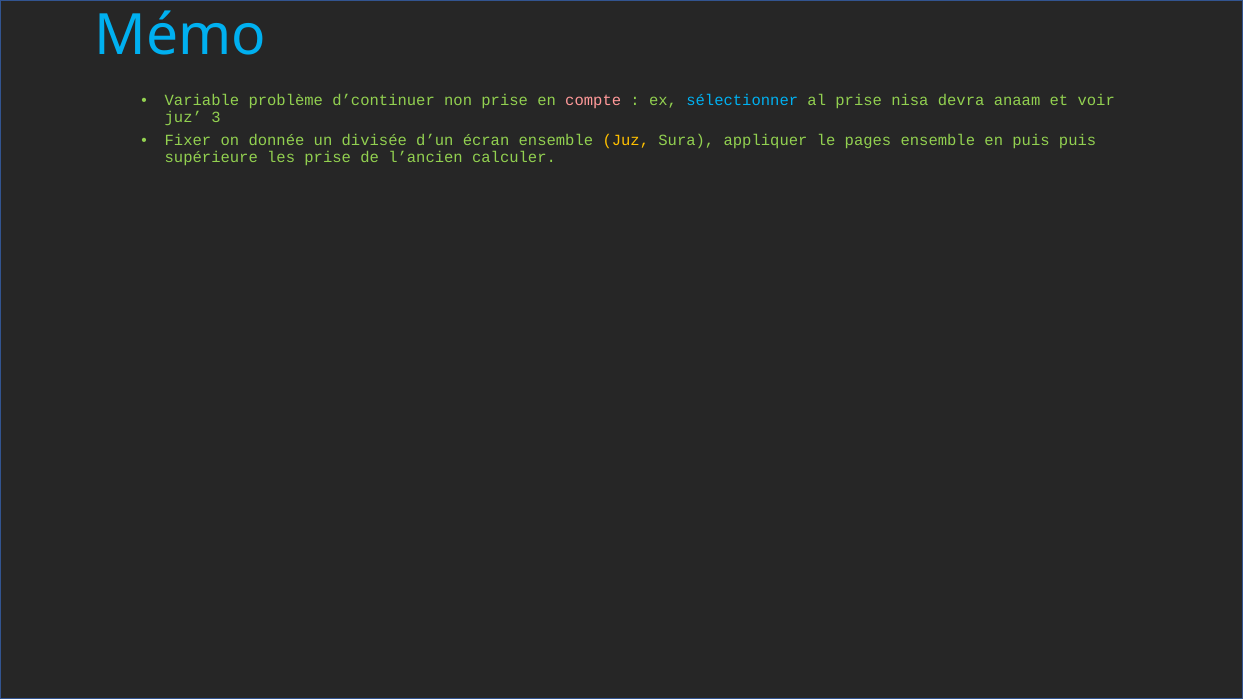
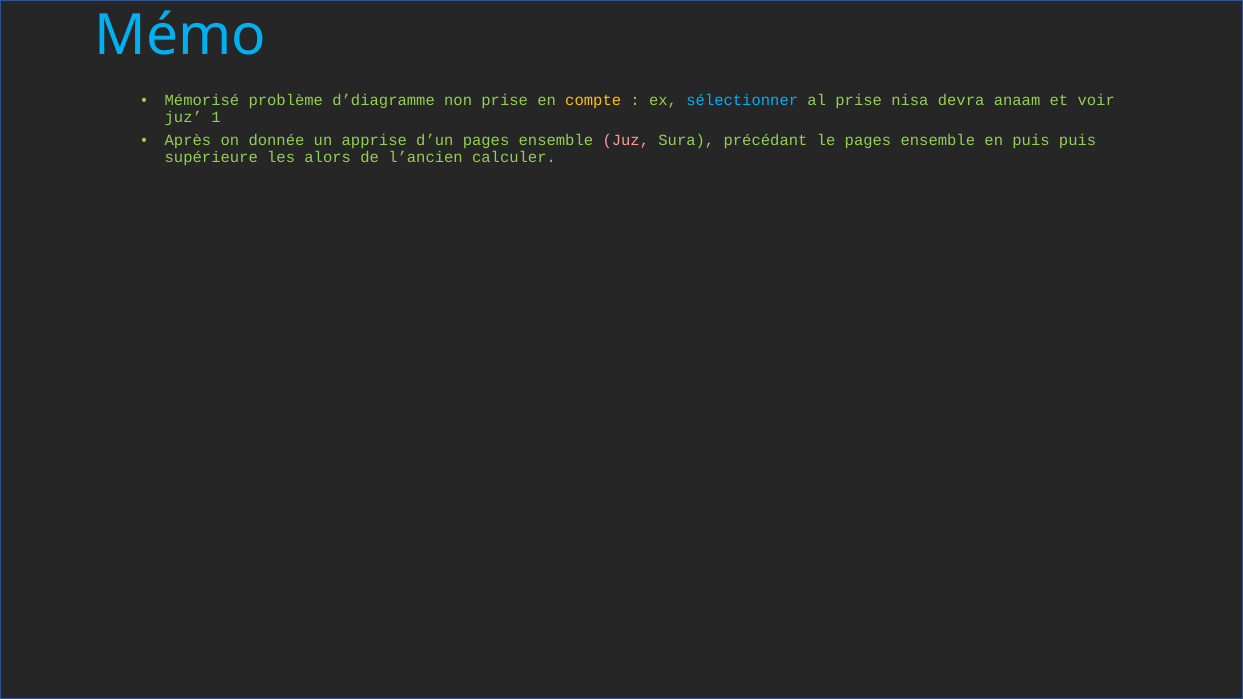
Variable: Variable -> Mémorisé
d’continuer: d’continuer -> d’diagramme
compte colour: pink -> yellow
3: 3 -> 1
Fixer: Fixer -> Après
divisée: divisée -> apprise
d’un écran: écran -> pages
Juz at (626, 141) colour: yellow -> pink
appliquer: appliquer -> précédant
les prise: prise -> alors
